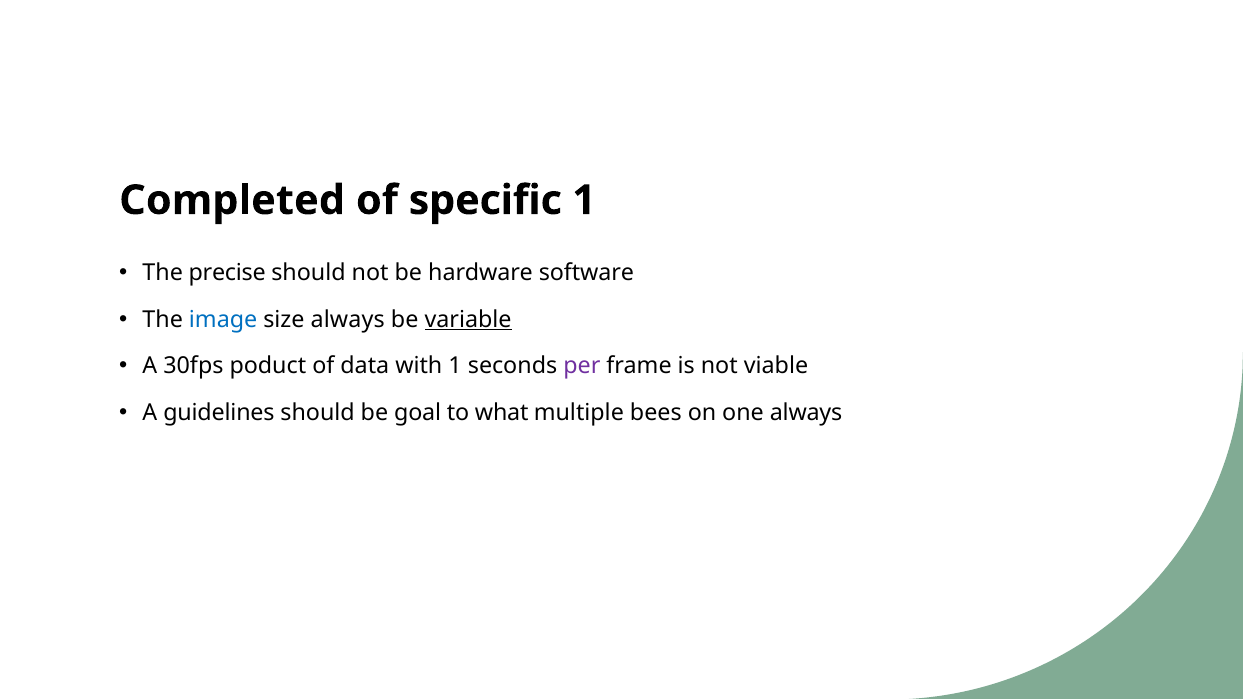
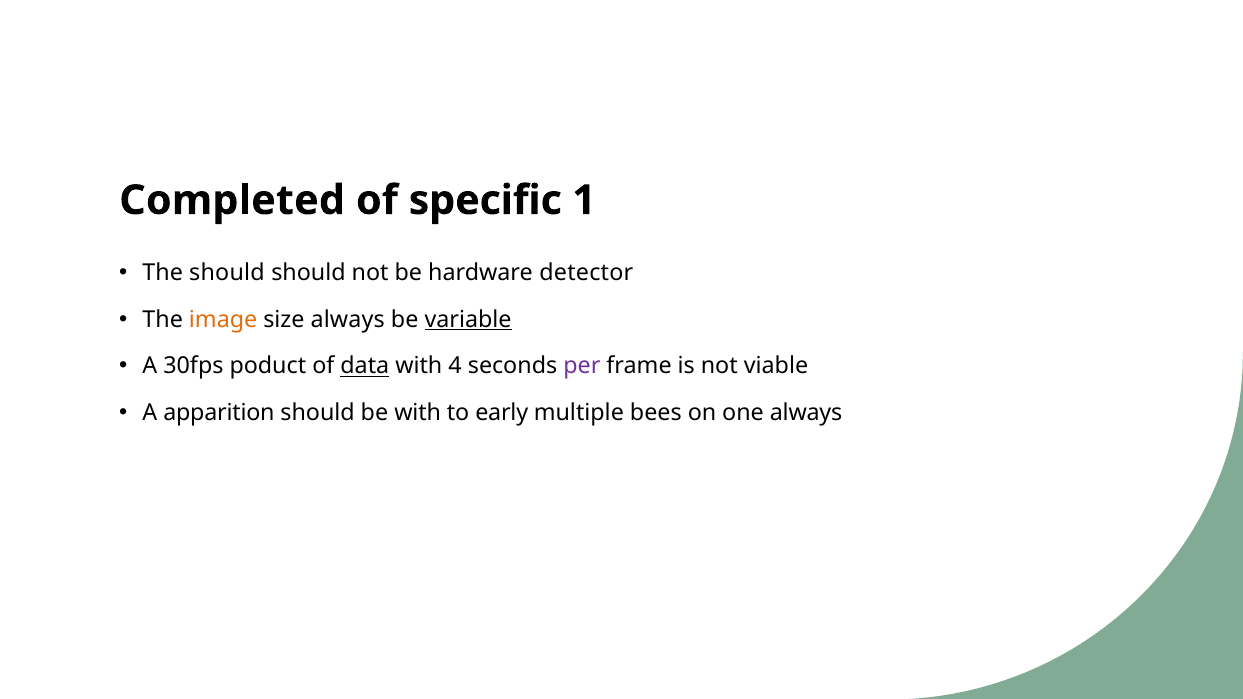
The precise: precise -> should
software: software -> detector
image colour: blue -> orange
data underline: none -> present
with 1: 1 -> 4
guidelines: guidelines -> apparition
be goal: goal -> with
what: what -> early
